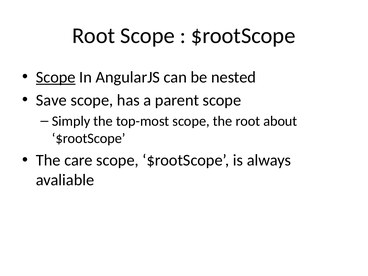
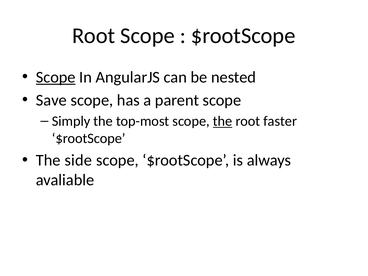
the at (223, 121) underline: none -> present
about: about -> faster
care: care -> side
